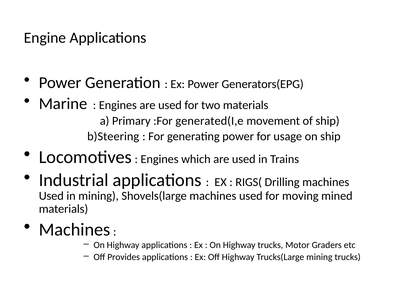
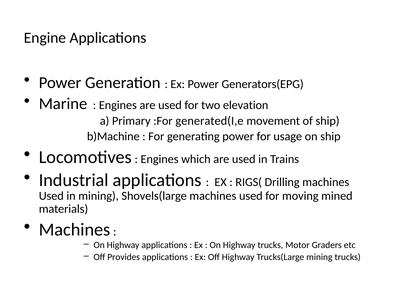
two materials: materials -> elevation
b)Steering: b)Steering -> b)Machine
